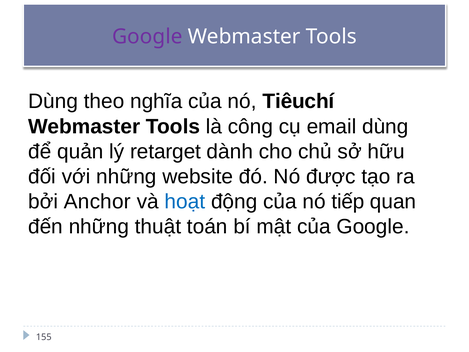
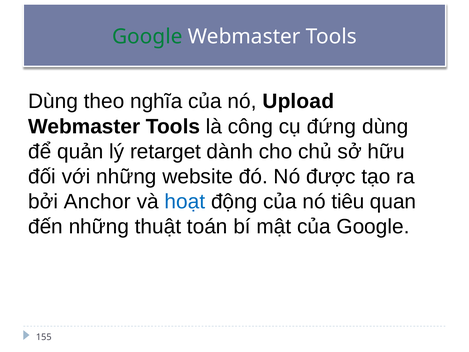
Google at (147, 37) colour: purple -> green
Tiêuchí: Tiêuchí -> Upload
email: email -> đứng
tiếp: tiếp -> tiêu
